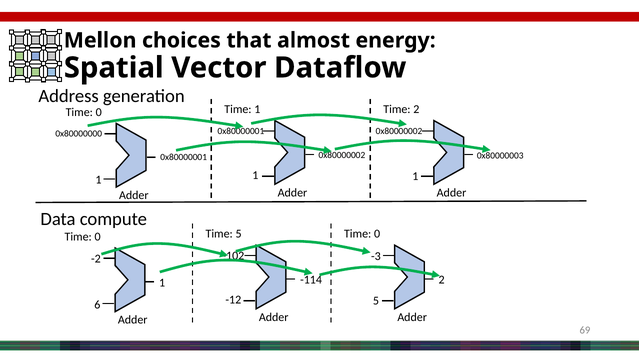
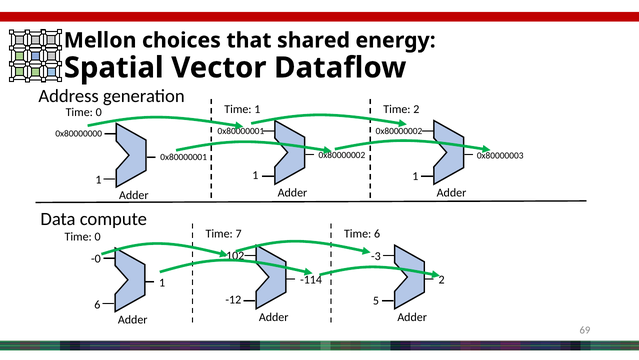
almost: almost -> shared
Time 5: 5 -> 7
0 at (377, 234): 0 -> 6
-2: -2 -> -0
